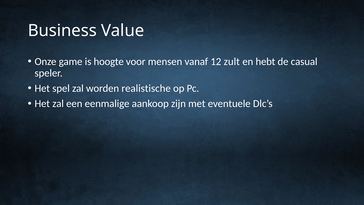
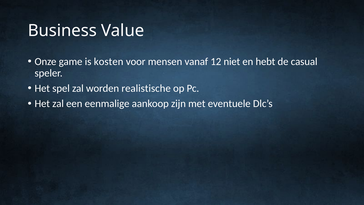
hoogte: hoogte -> kosten
zult: zult -> niet
